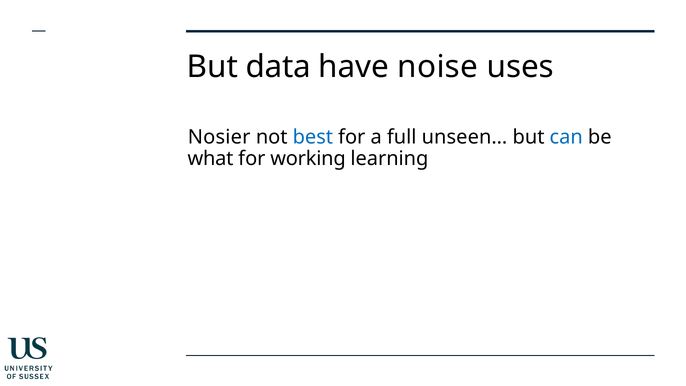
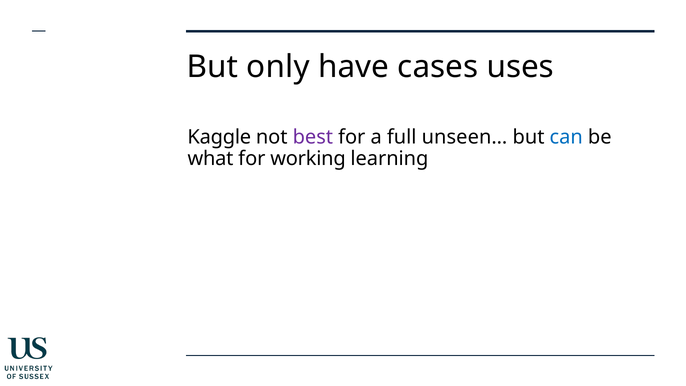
data: data -> only
noise: noise -> cases
Nosier: Nosier -> Kaggle
best colour: blue -> purple
